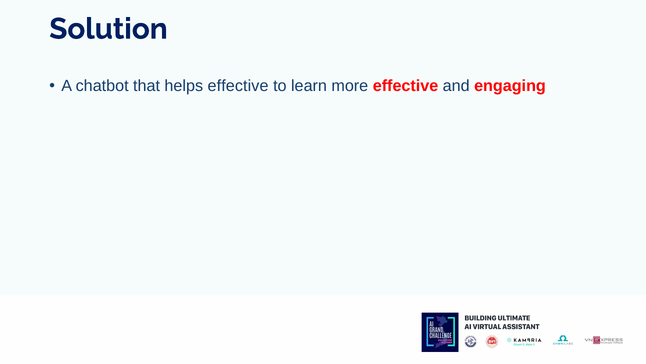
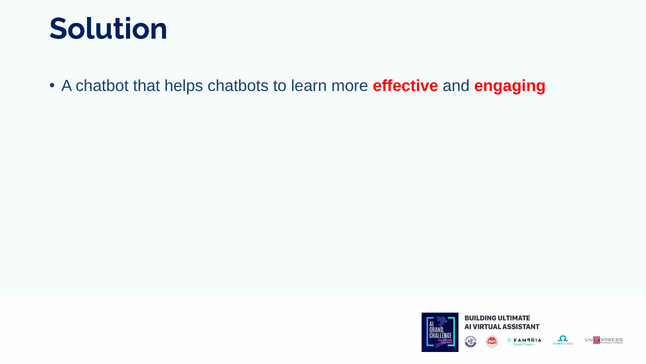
helps effective: effective -> chatbots
